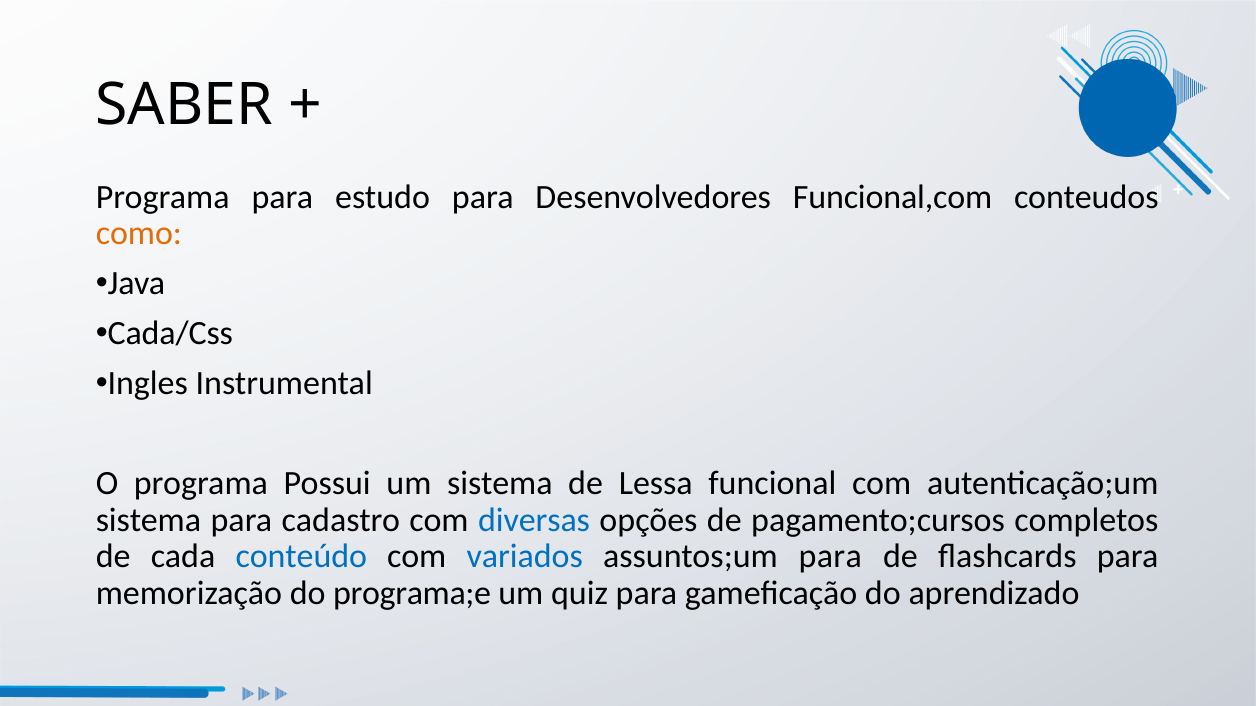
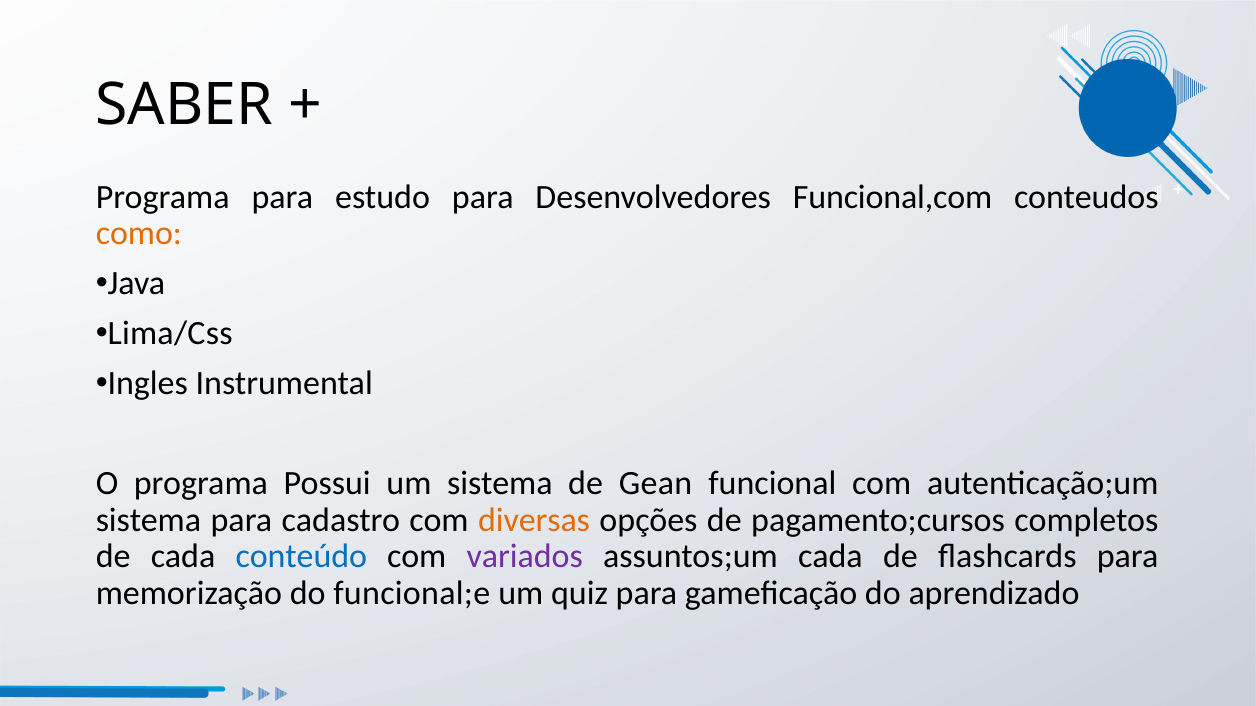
Cada/Css: Cada/Css -> Lima/Css
Lessa: Lessa -> Gean
diversas colour: blue -> orange
variados colour: blue -> purple
assuntos;um para: para -> cada
programa;e: programa;e -> funcional;e
